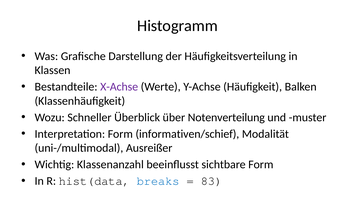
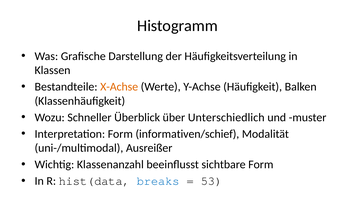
X-Achse colour: purple -> orange
Notenverteilung: Notenverteilung -> Unterschiedlich
83: 83 -> 53
